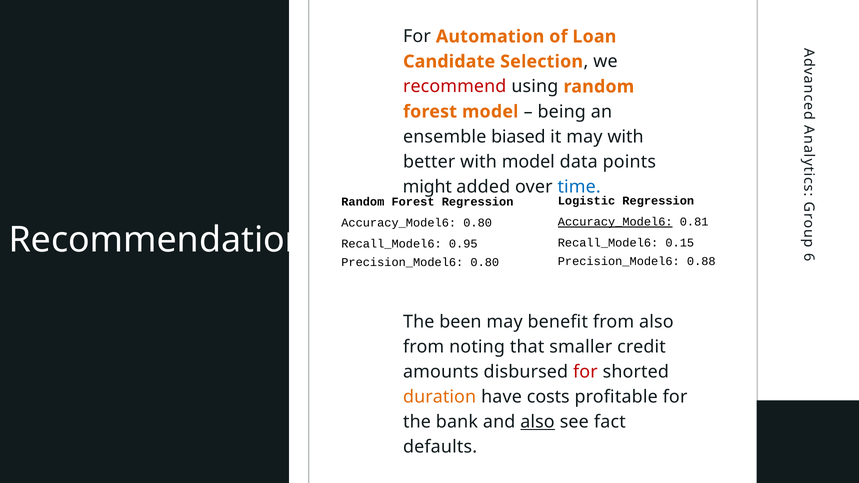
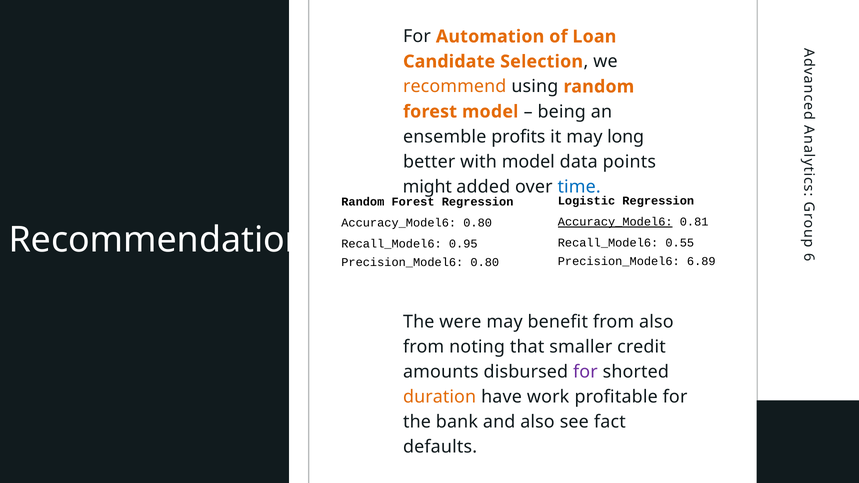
recommend colour: red -> orange
biased: biased -> profits
may with: with -> long
0.15: 0.15 -> 0.55
0.88: 0.88 -> 6.89
been: been -> were
for at (585, 372) colour: red -> purple
costs: costs -> work
also at (538, 422) underline: present -> none
